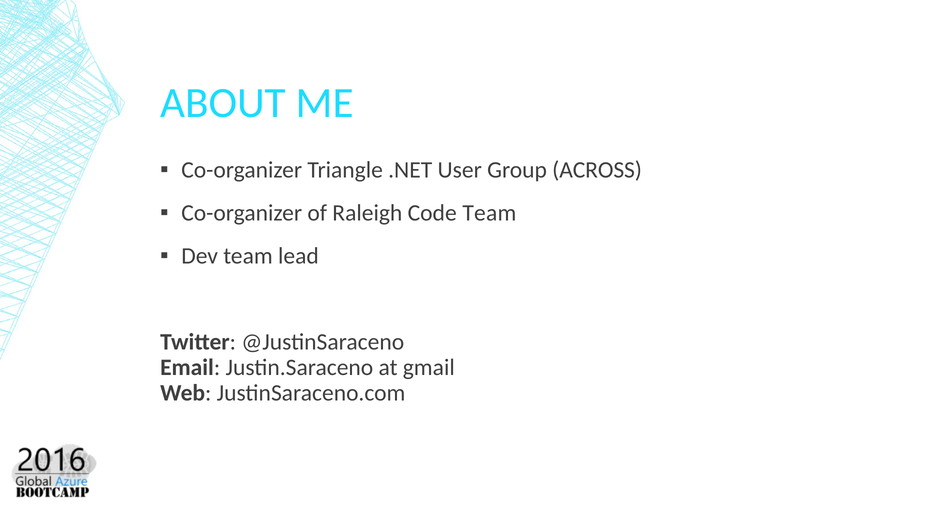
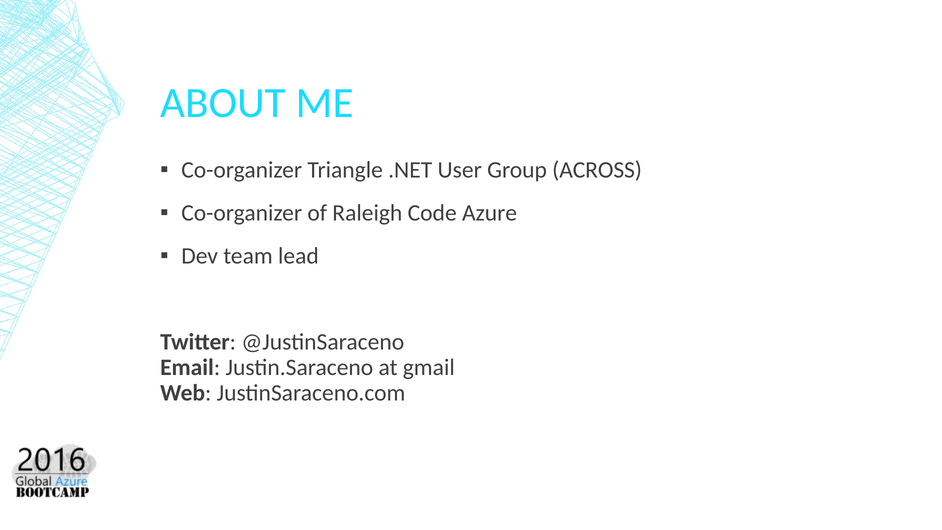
Code Team: Team -> Azure
